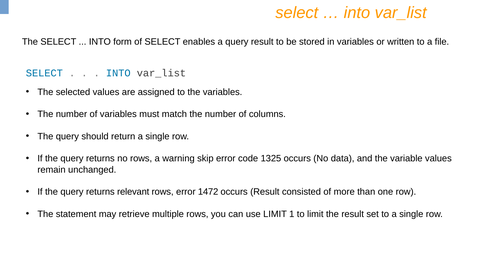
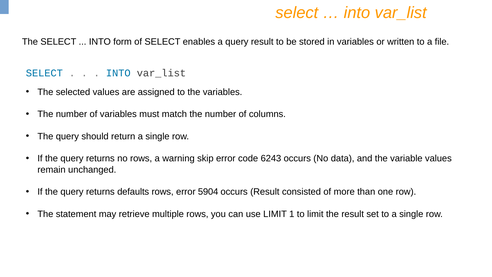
1325: 1325 -> 6243
relevant: relevant -> defaults
1472: 1472 -> 5904
